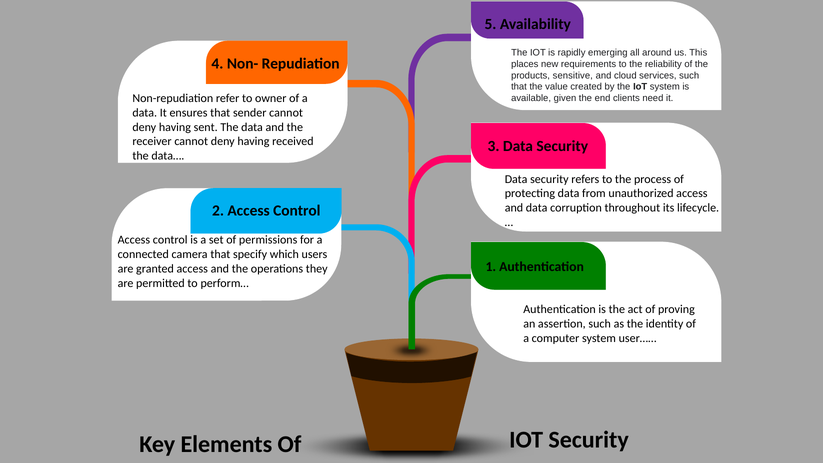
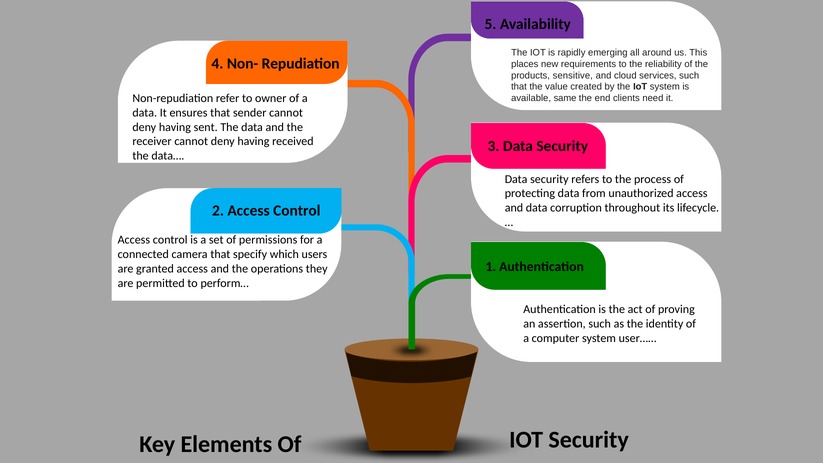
given: given -> same
